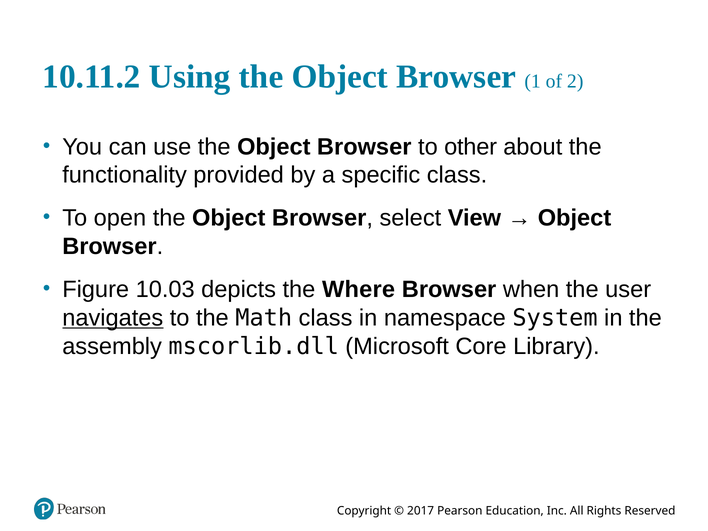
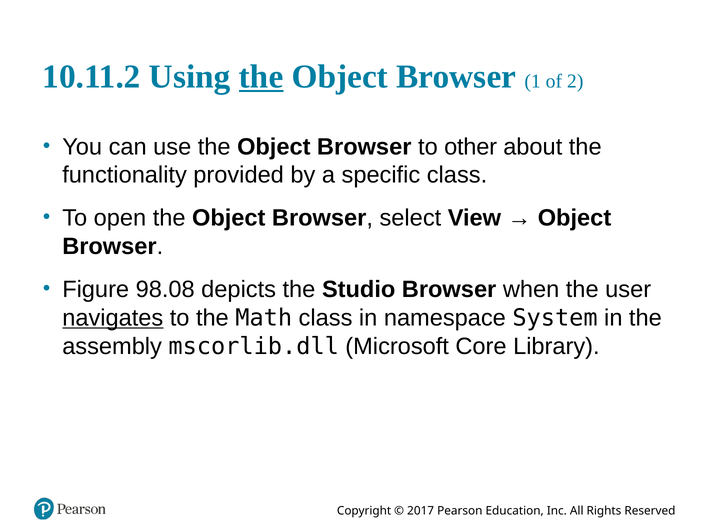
the at (261, 77) underline: none -> present
10.03: 10.03 -> 98.08
Where: Where -> Studio
